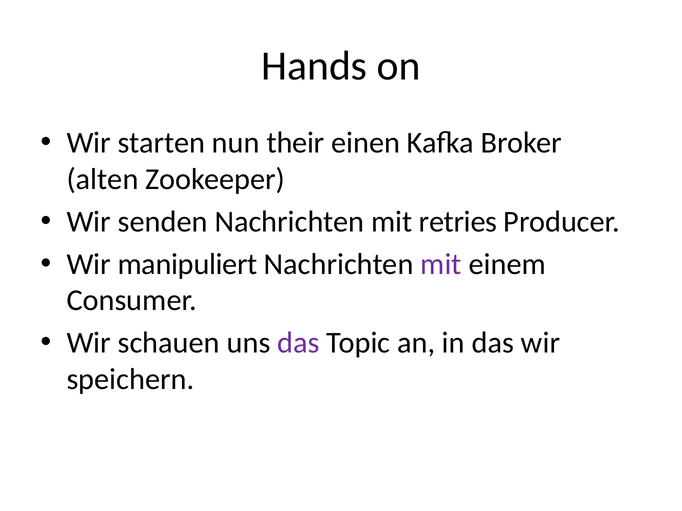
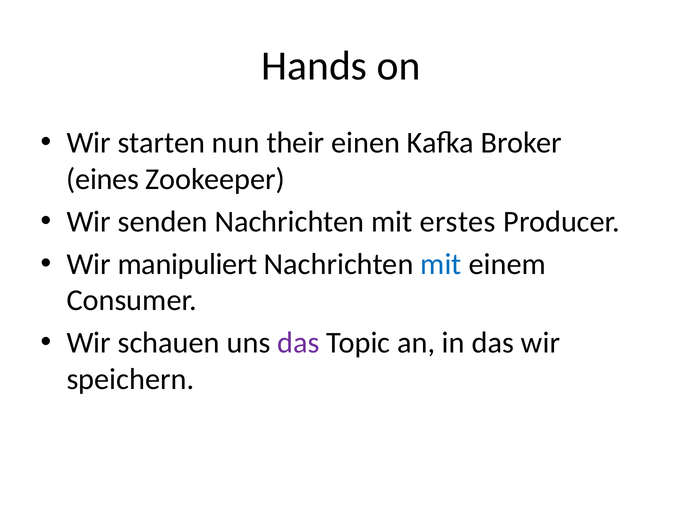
alten: alten -> eines
retries: retries -> erstes
mit at (441, 264) colour: purple -> blue
